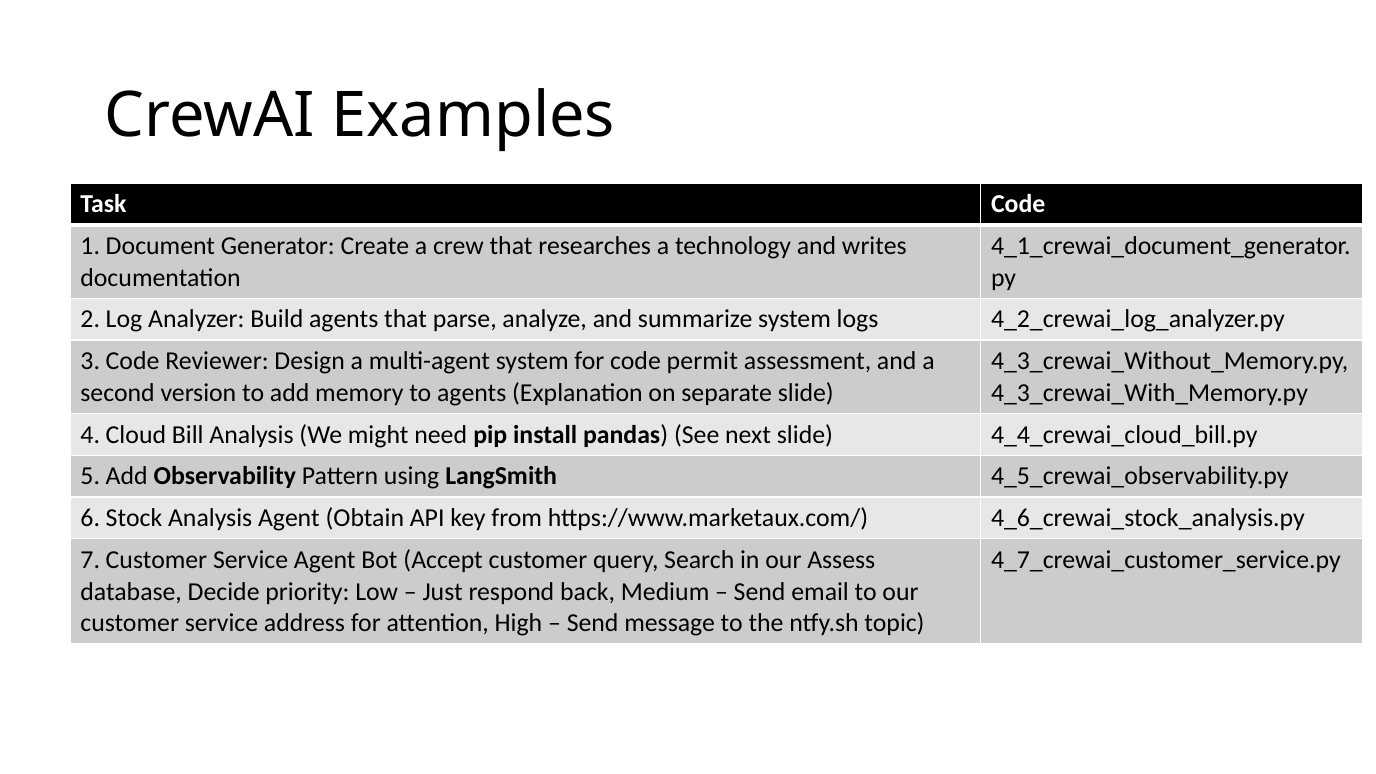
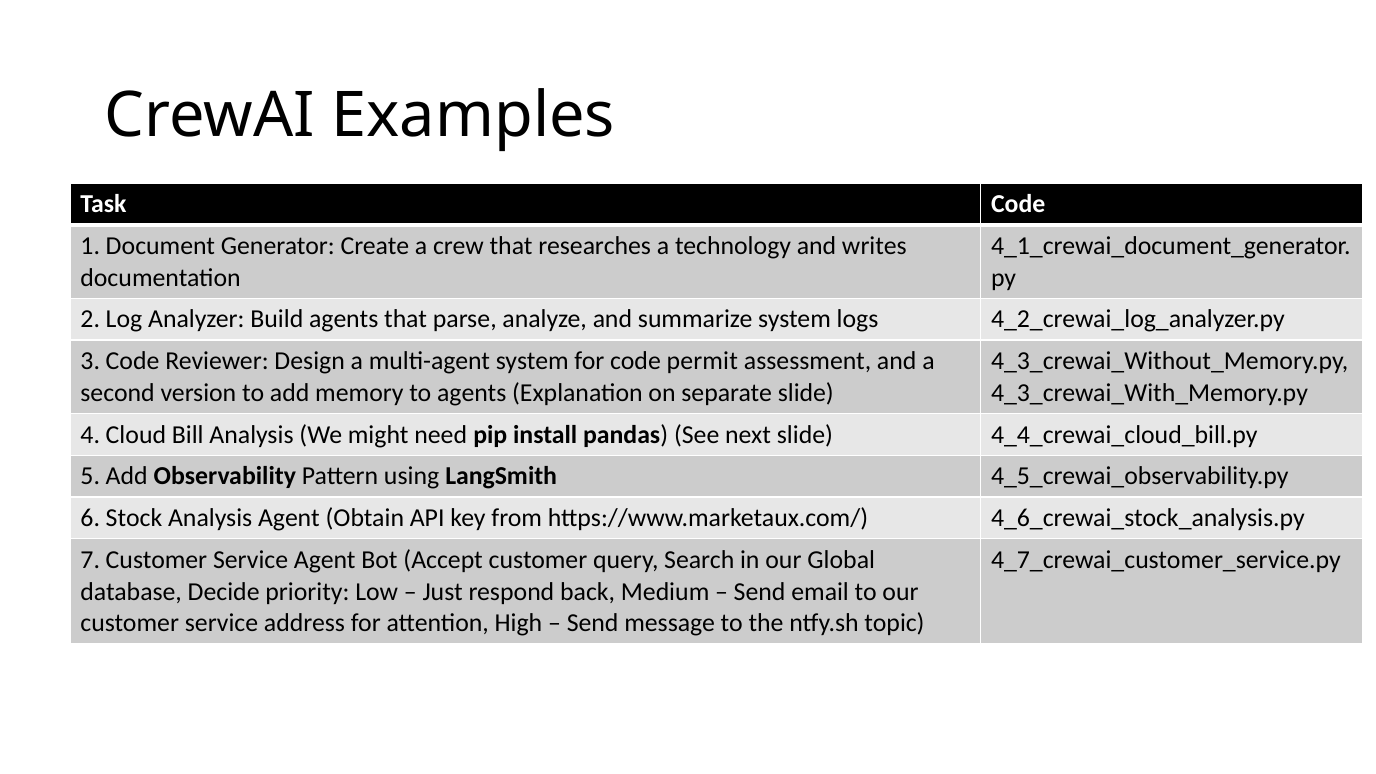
Assess: Assess -> Global
